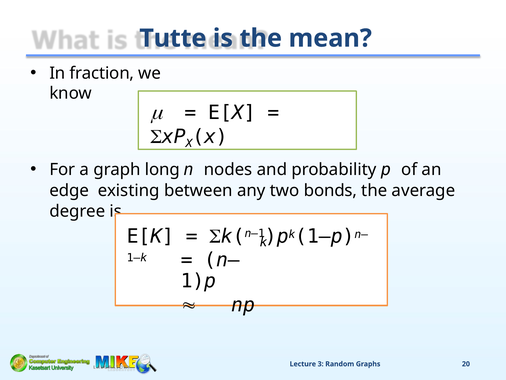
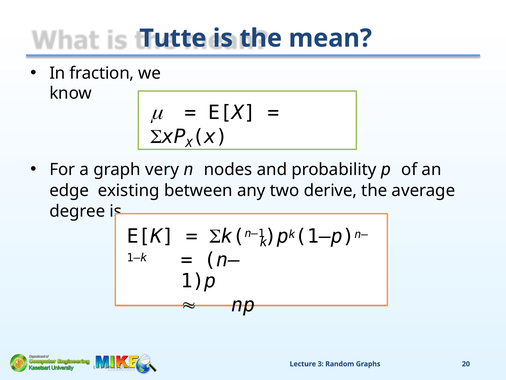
long: long -> very
bonds: bonds -> derive
